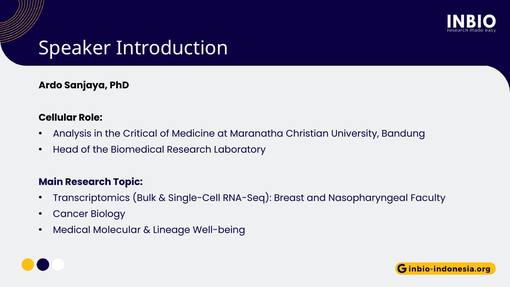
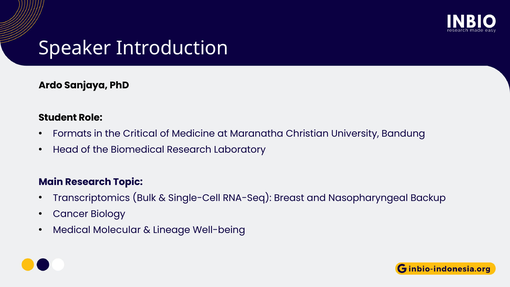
Cellular: Cellular -> Student
Analysis: Analysis -> Formats
Faculty: Faculty -> Backup
